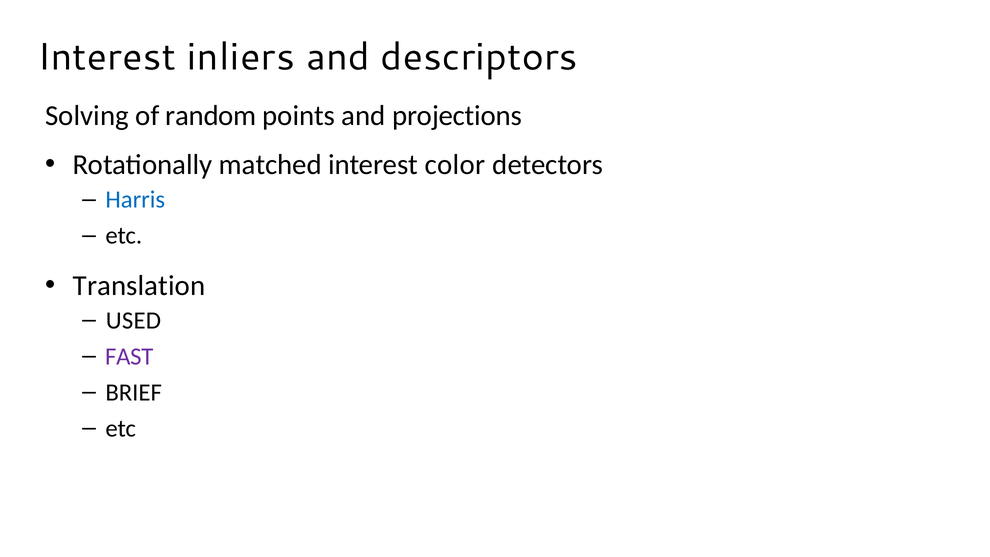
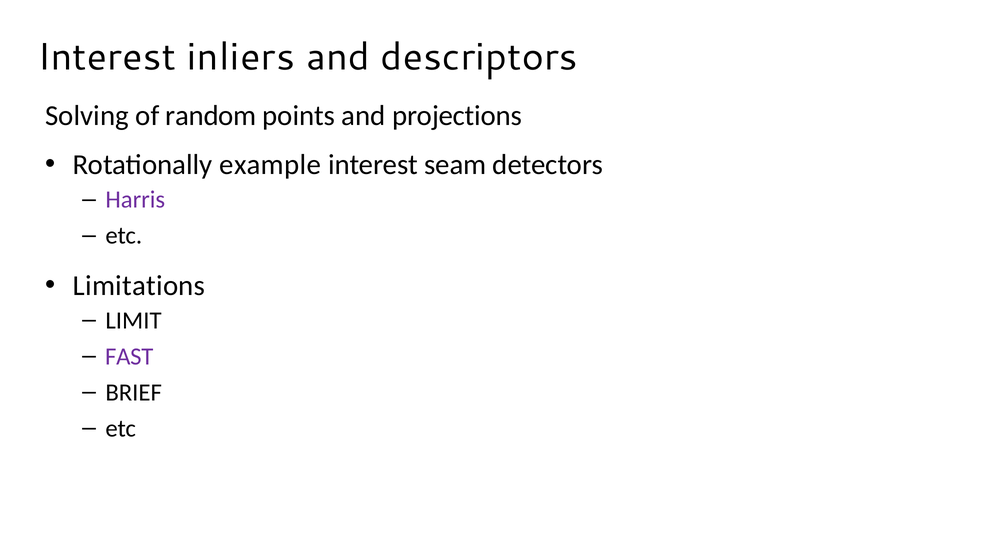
matched: matched -> example
color: color -> seam
Harris colour: blue -> purple
Translation: Translation -> Limitations
USED: USED -> LIMIT
